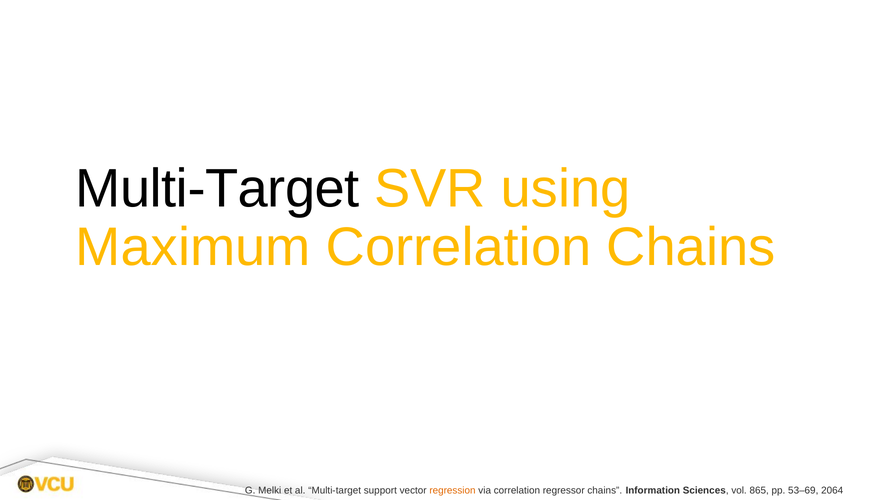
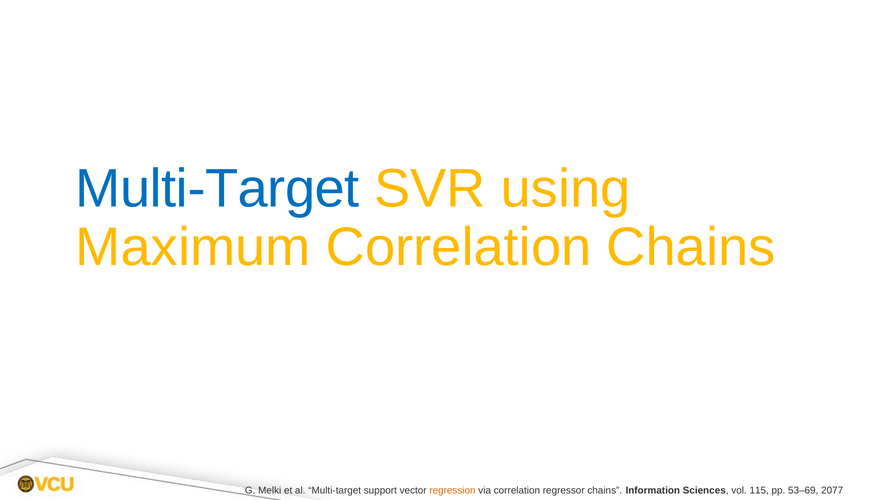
Multi-Target at (217, 189) colour: black -> blue
865: 865 -> 115
2064: 2064 -> 2077
